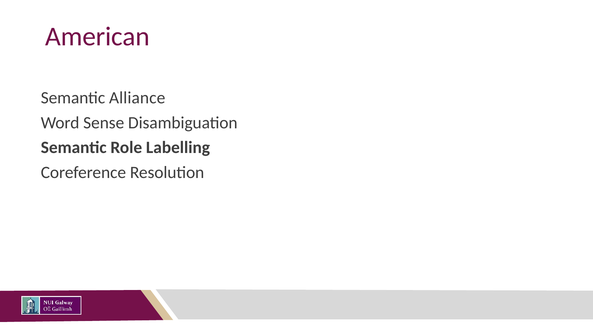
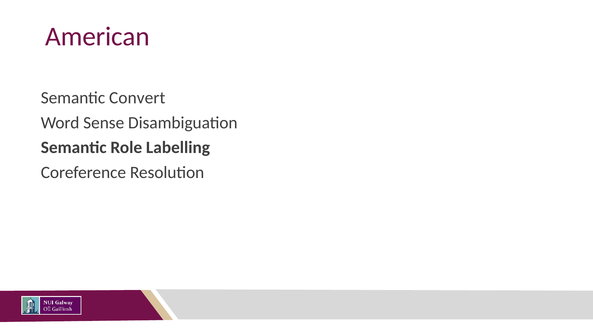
Alliance: Alliance -> Convert
